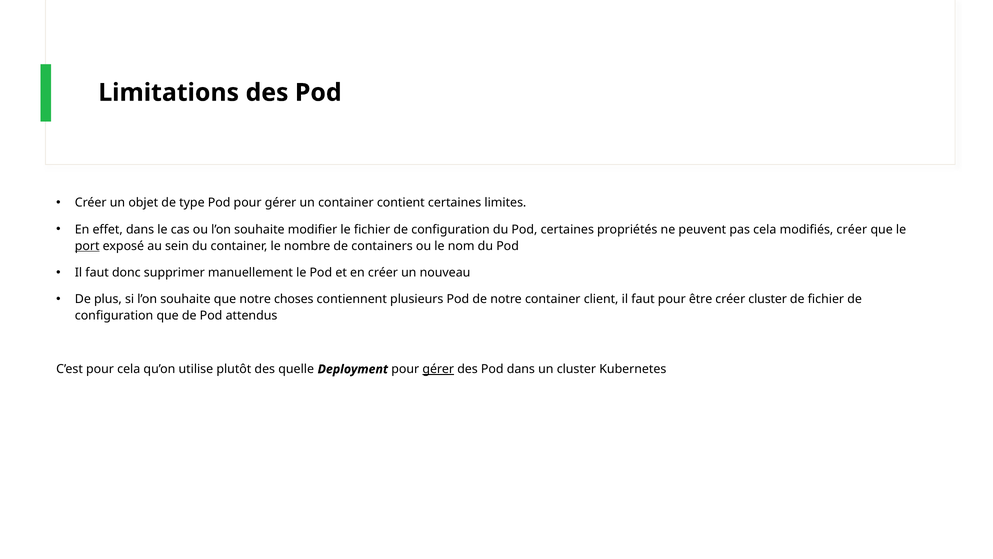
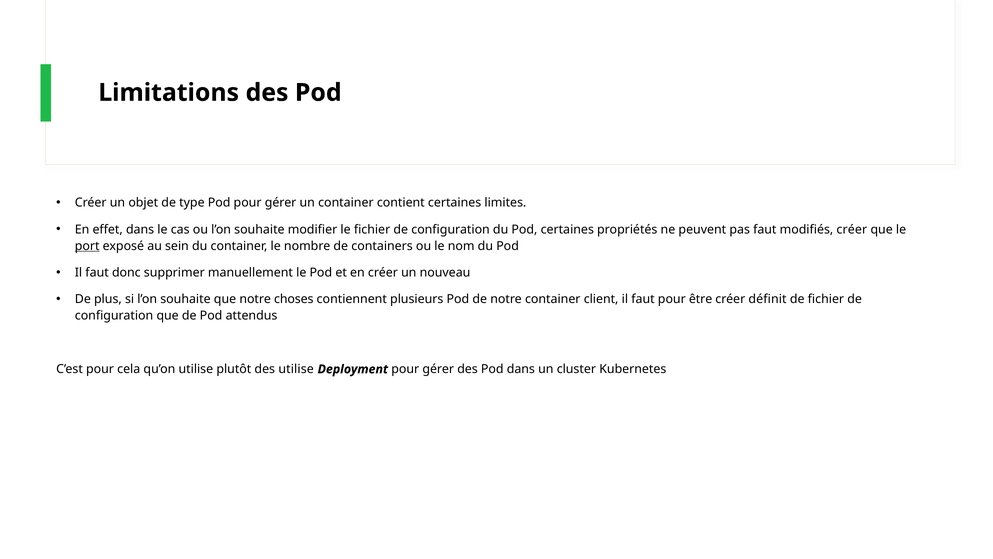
pas cela: cela -> faut
créer cluster: cluster -> définit
des quelle: quelle -> utilise
gérer at (438, 369) underline: present -> none
